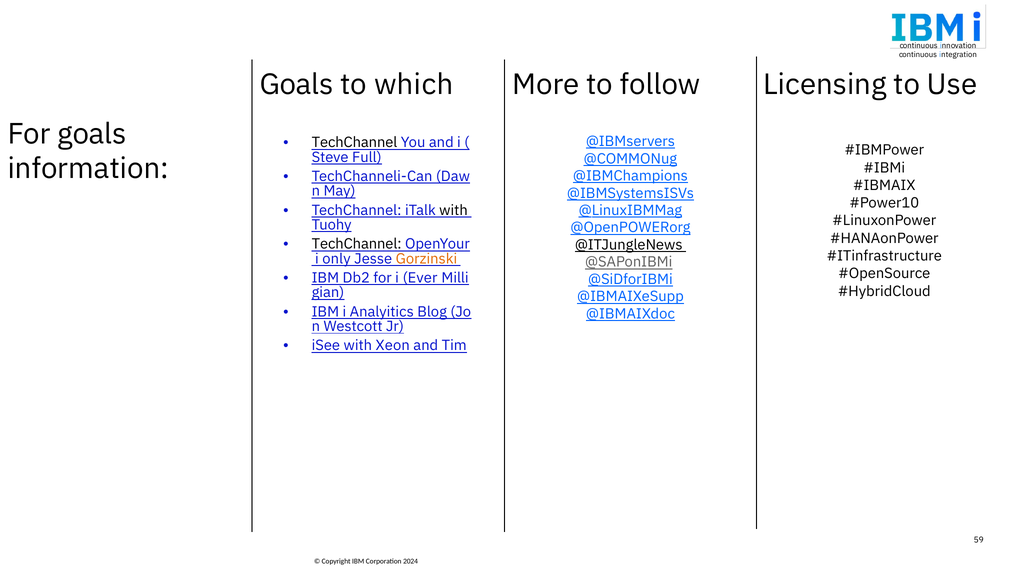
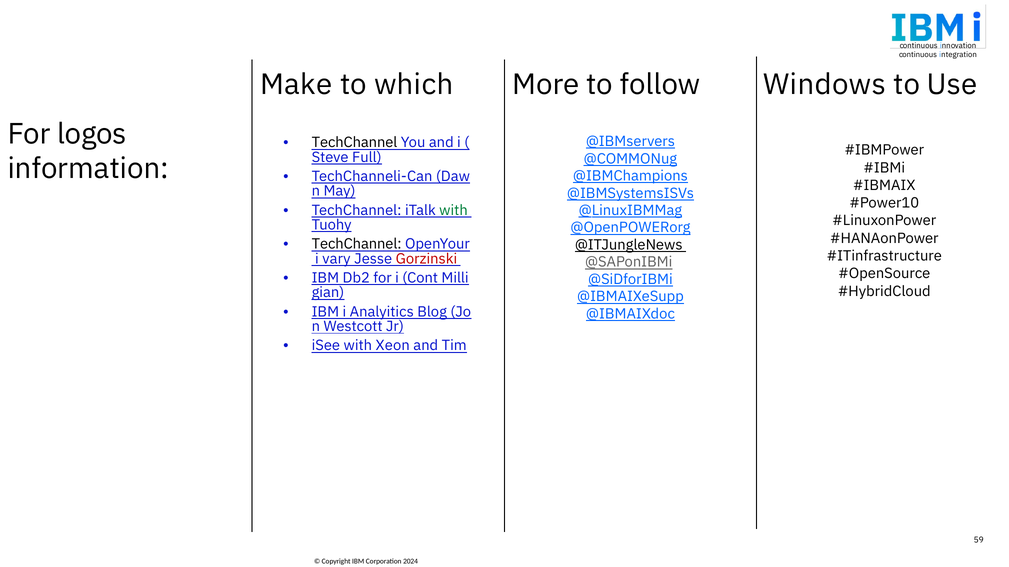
Goals at (297, 85): Goals -> Make
Licensing: Licensing -> Windows
For goals: goals -> logos
with at (453, 210) colour: black -> green
only: only -> vary
Gorzinski colour: orange -> red
Ever: Ever -> Cont
